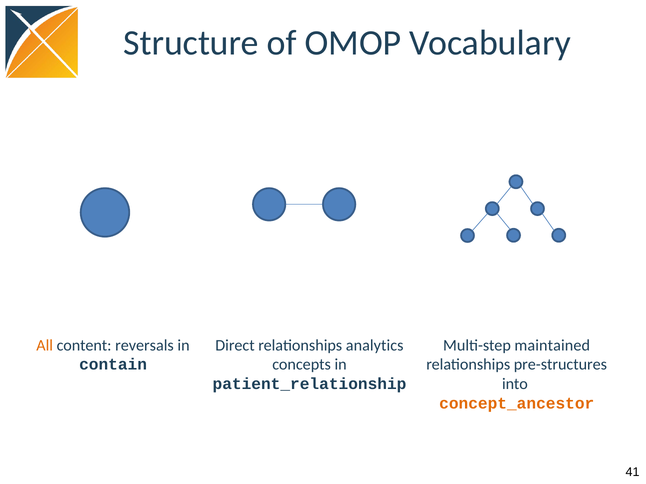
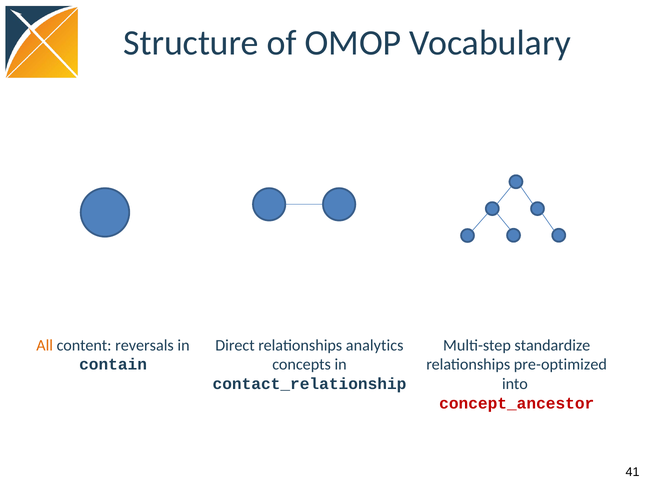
maintained: maintained -> standardize
pre-structures: pre-structures -> pre-optimized
patient_relationship: patient_relationship -> contact_relationship
concept_ancestor colour: orange -> red
